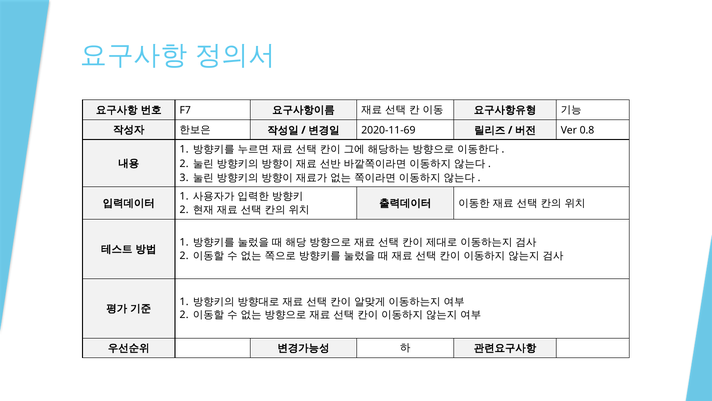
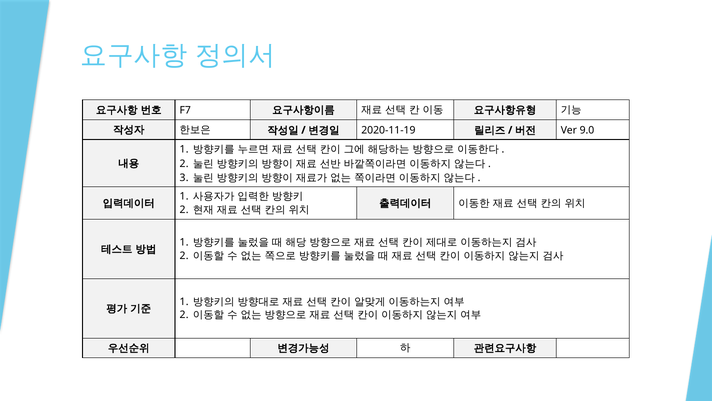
2020-11-69: 2020-11-69 -> 2020-11-19
0.8: 0.8 -> 9.0
